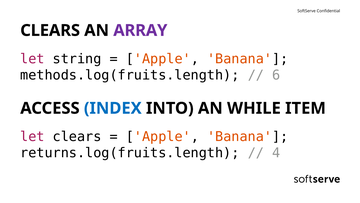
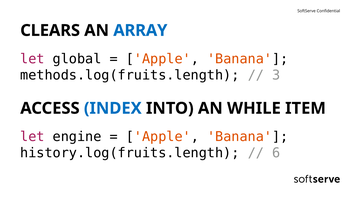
ARRAY colour: purple -> blue
string: string -> global
6: 6 -> 3
let clears: clears -> engine
returns.log(fruits.length: returns.log(fruits.length -> history.log(fruits.length
4: 4 -> 6
